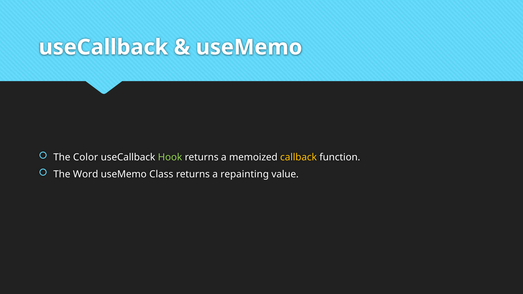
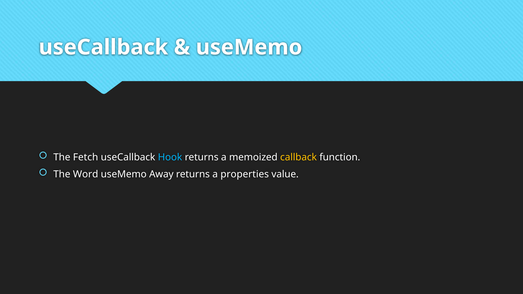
Color: Color -> Fetch
Hook colour: light green -> light blue
Class: Class -> Away
repainting: repainting -> properties
